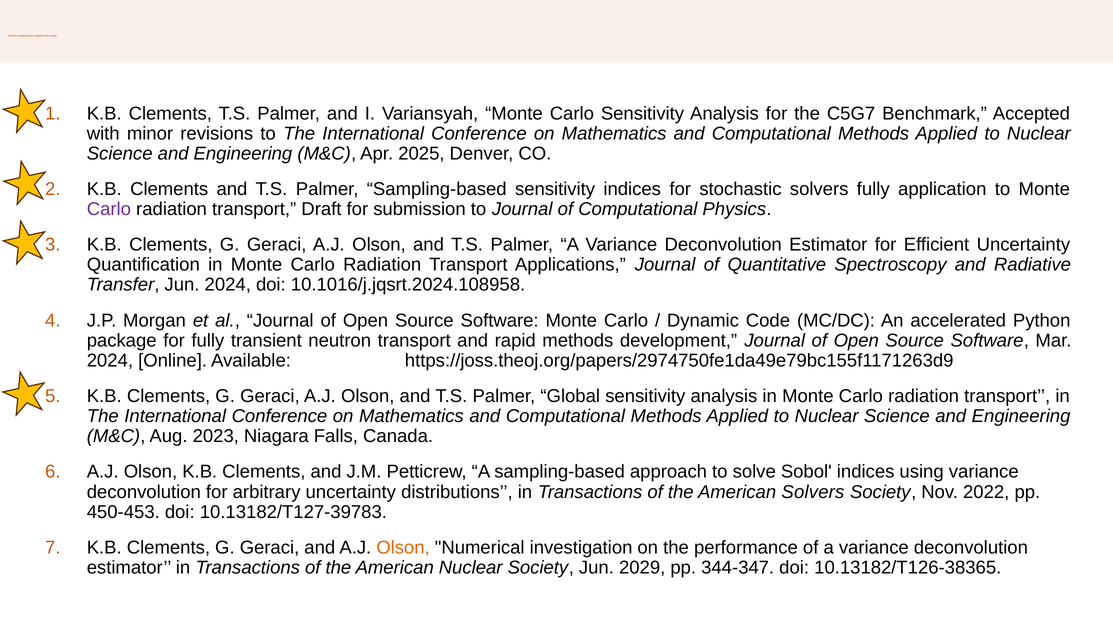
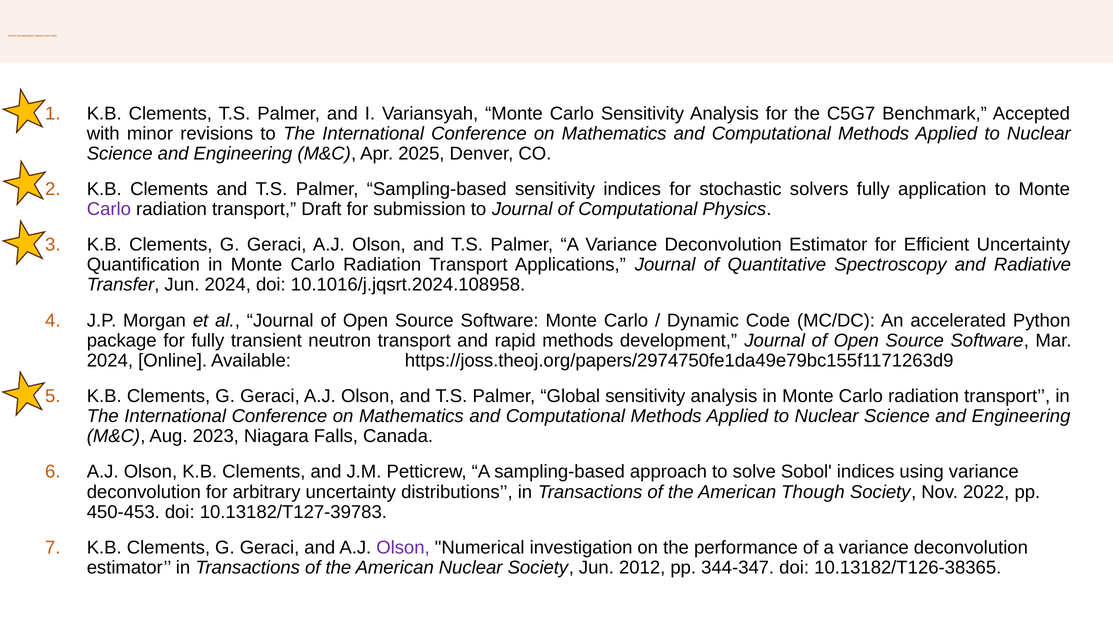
American Solvers: Solvers -> Though
Olson at (403, 548) colour: orange -> purple
2029: 2029 -> 2012
